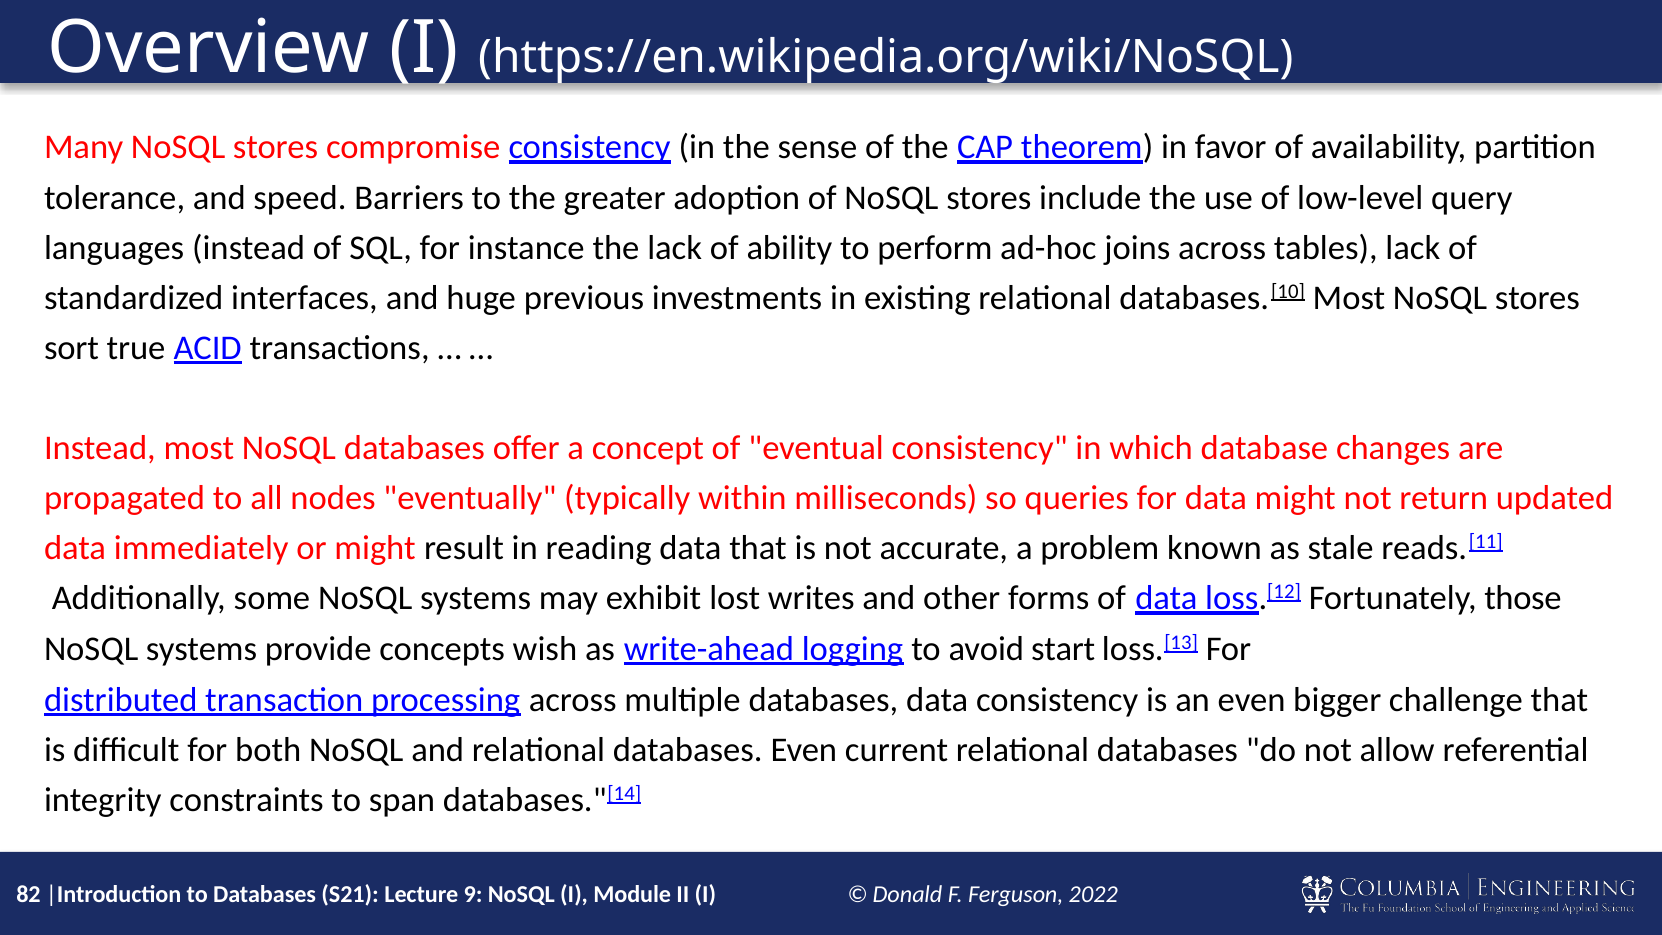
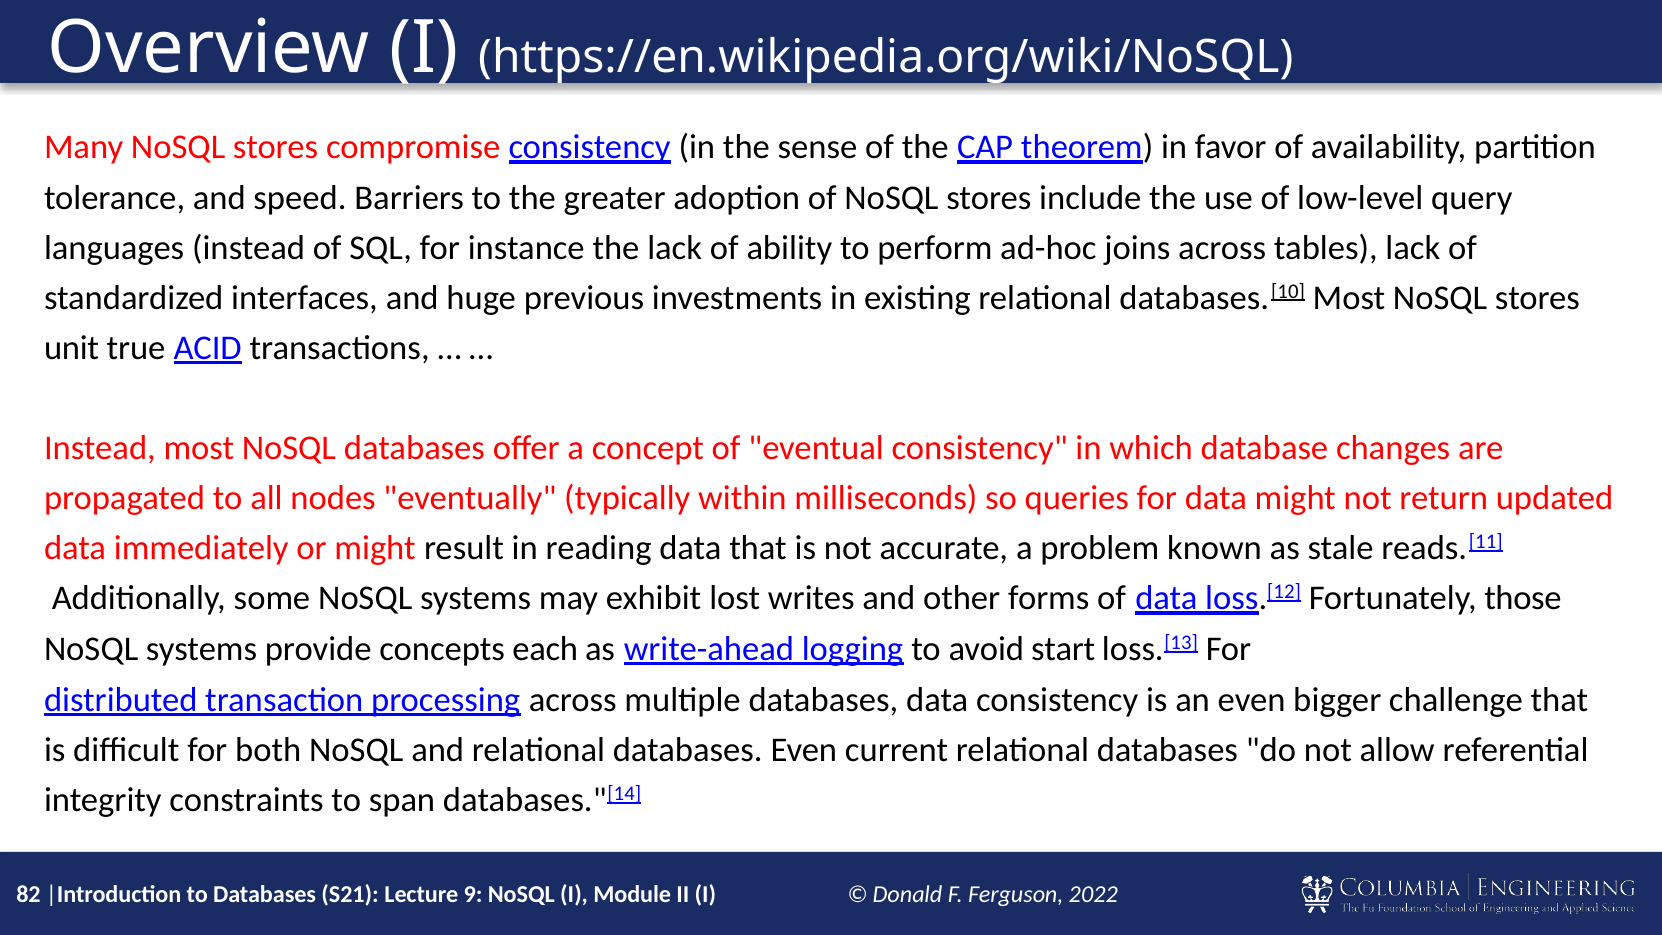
sort: sort -> unit
wish: wish -> each
